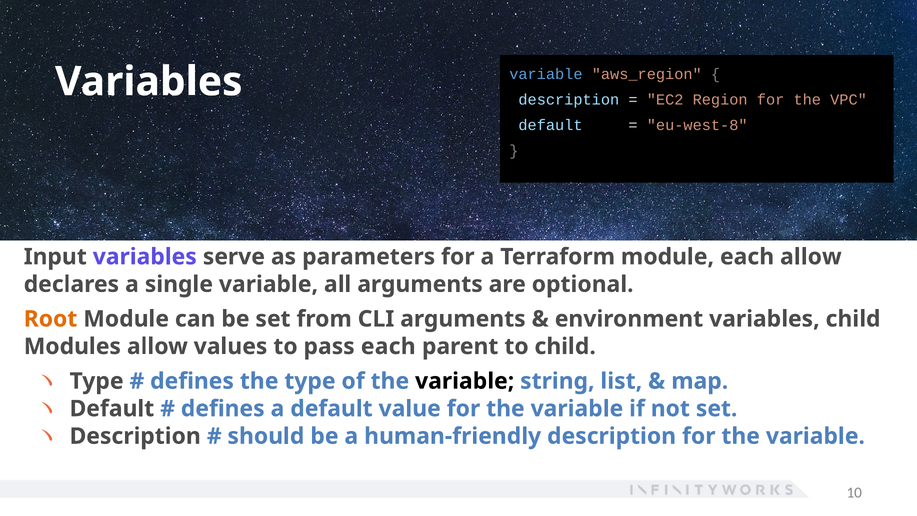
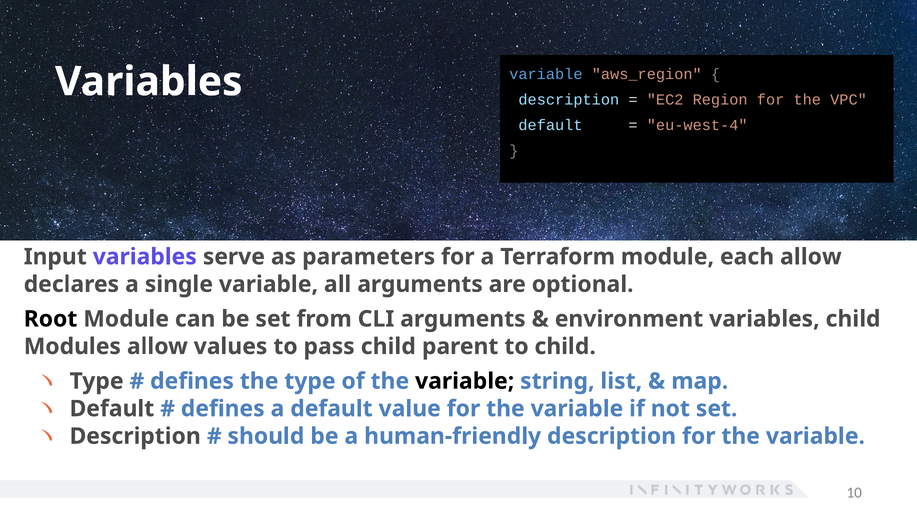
eu-west-8: eu-west-8 -> eu-west-4
Root colour: orange -> black
pass each: each -> child
